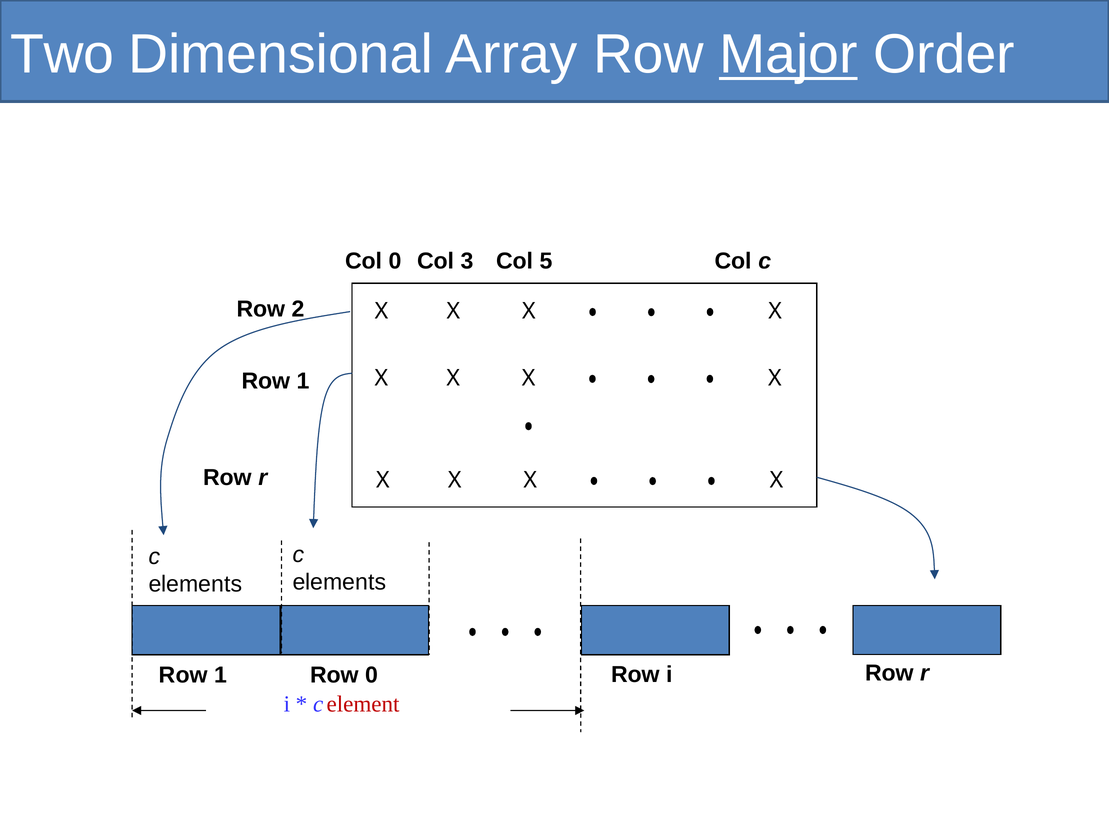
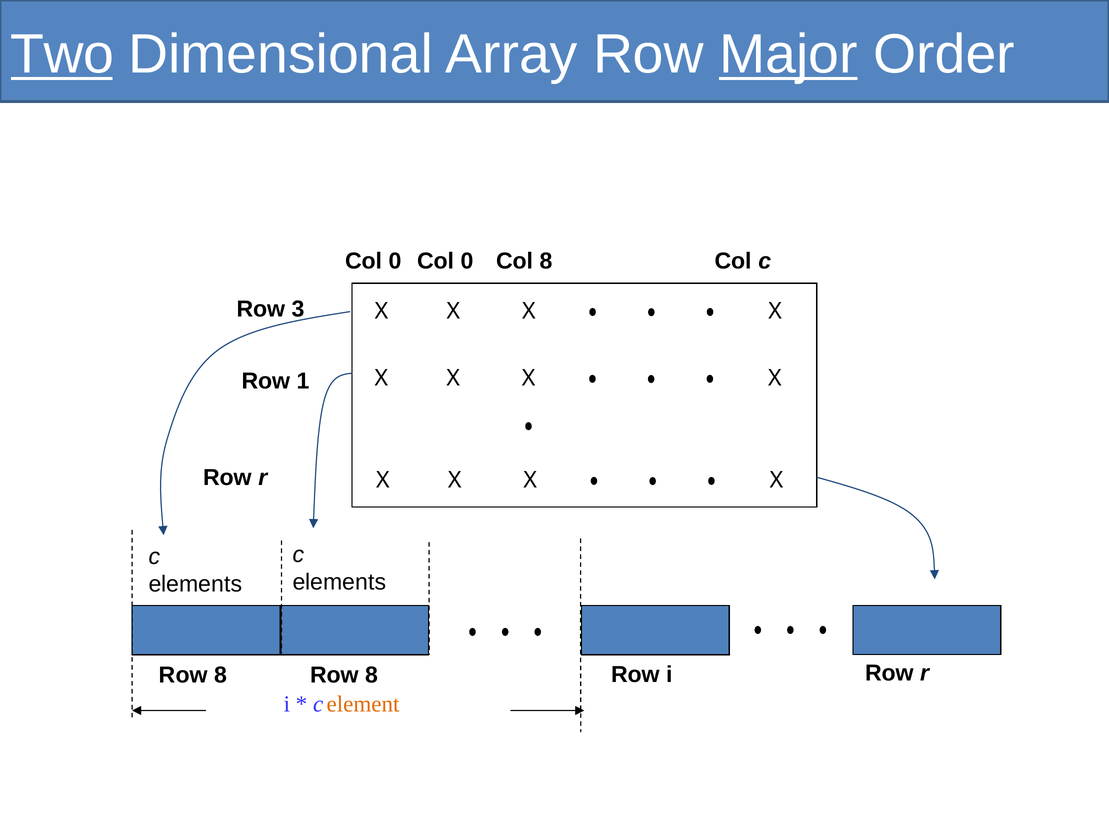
Two underline: none -> present
0 Col 3: 3 -> 0
Col 5: 5 -> 8
2: 2 -> 3
1 at (220, 675): 1 -> 8
0 at (372, 675): 0 -> 8
element colour: red -> orange
